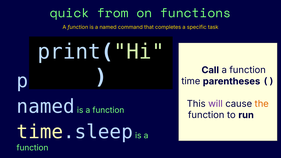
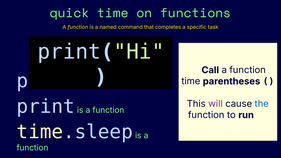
quick from: from -> time
named at (46, 107): named -> print
the colour: orange -> blue
